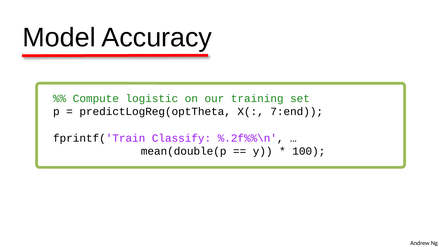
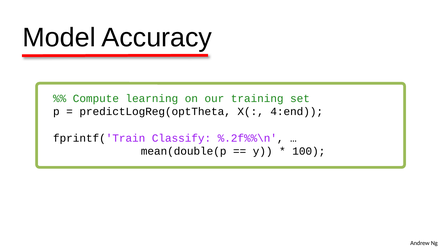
logistic: logistic -> learning
7:end: 7:end -> 4:end
